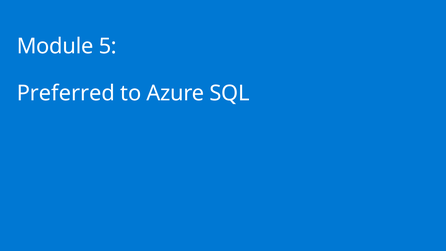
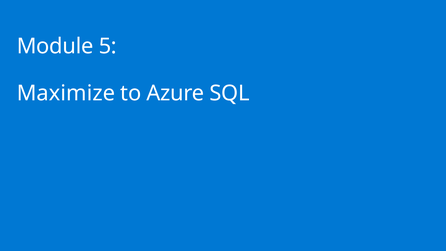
Preferred: Preferred -> Maximize
